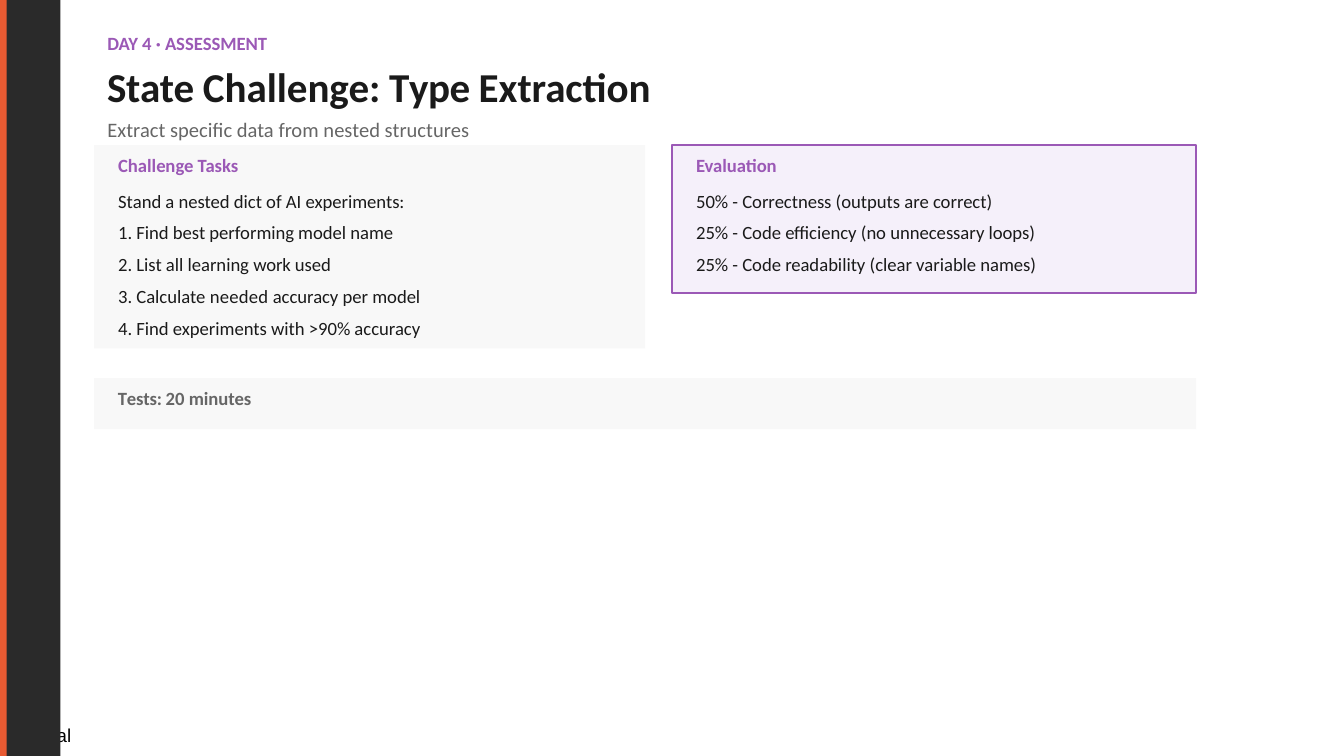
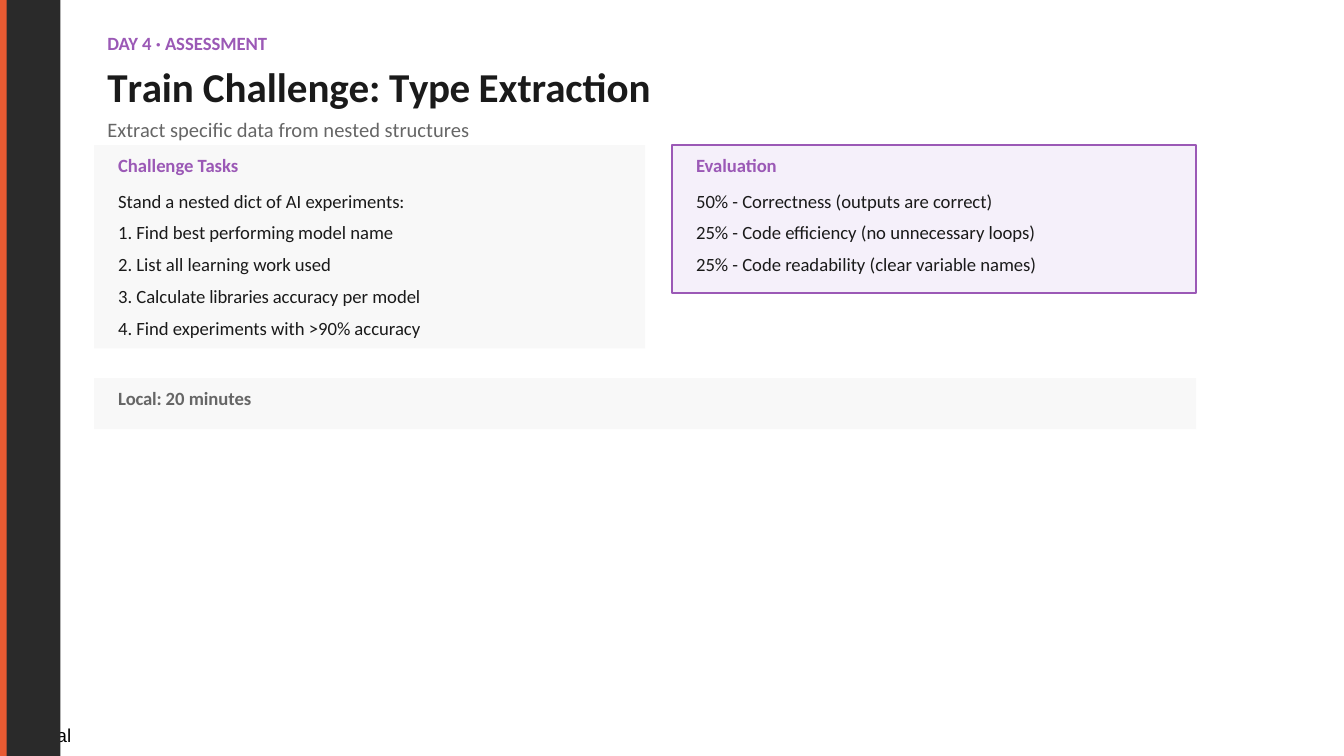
State: State -> Train
needed: needed -> libraries
Tests: Tests -> Local
